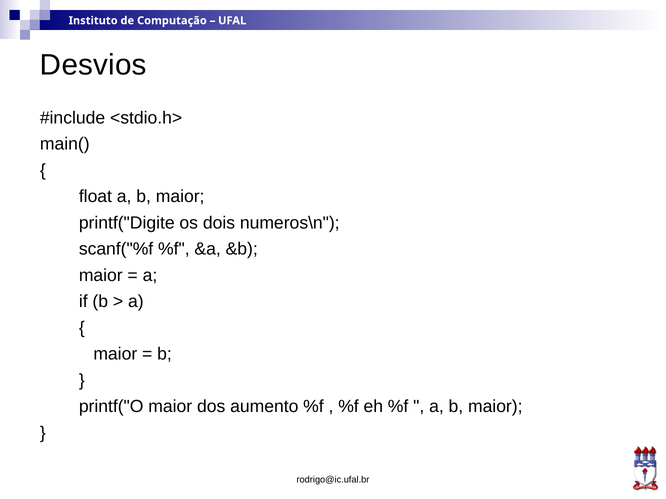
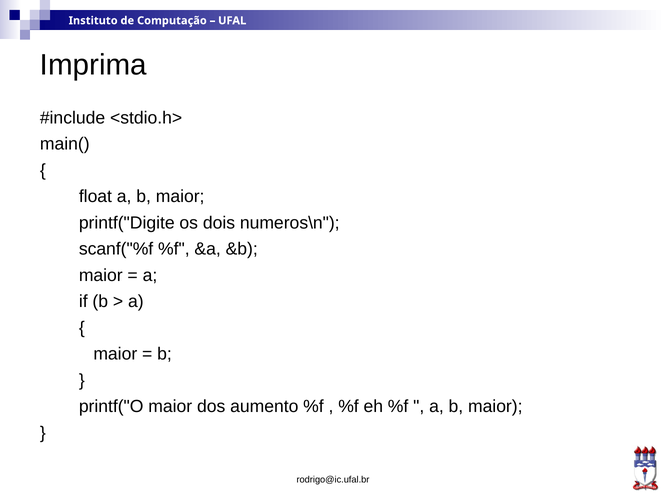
Desvios: Desvios -> Imprima
